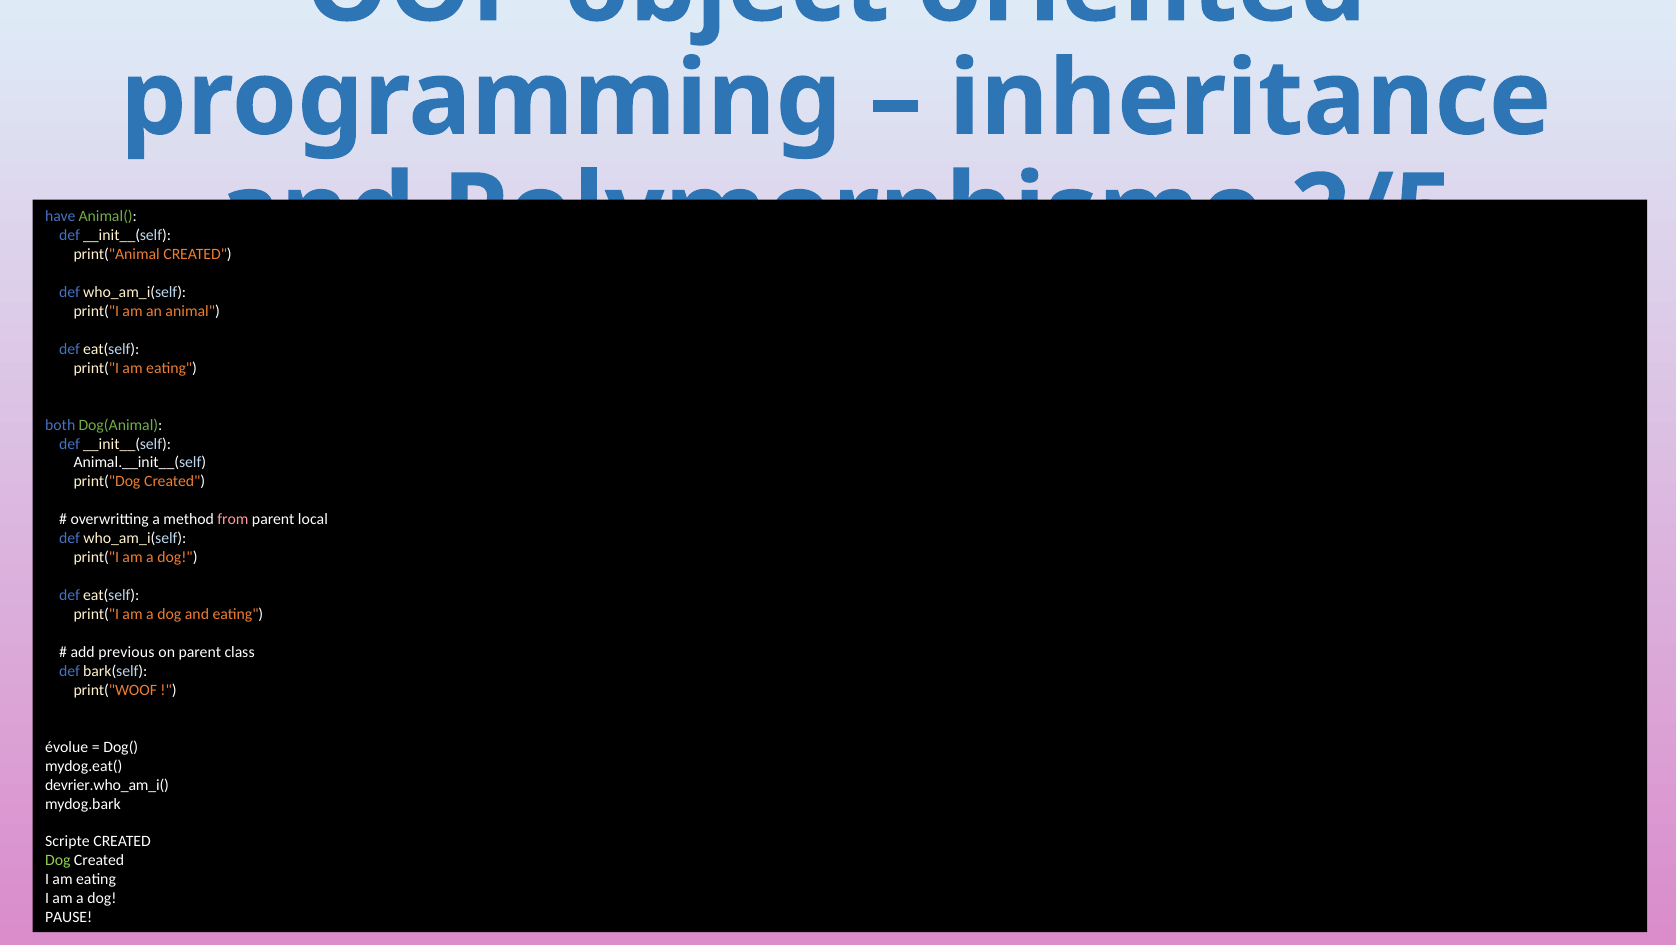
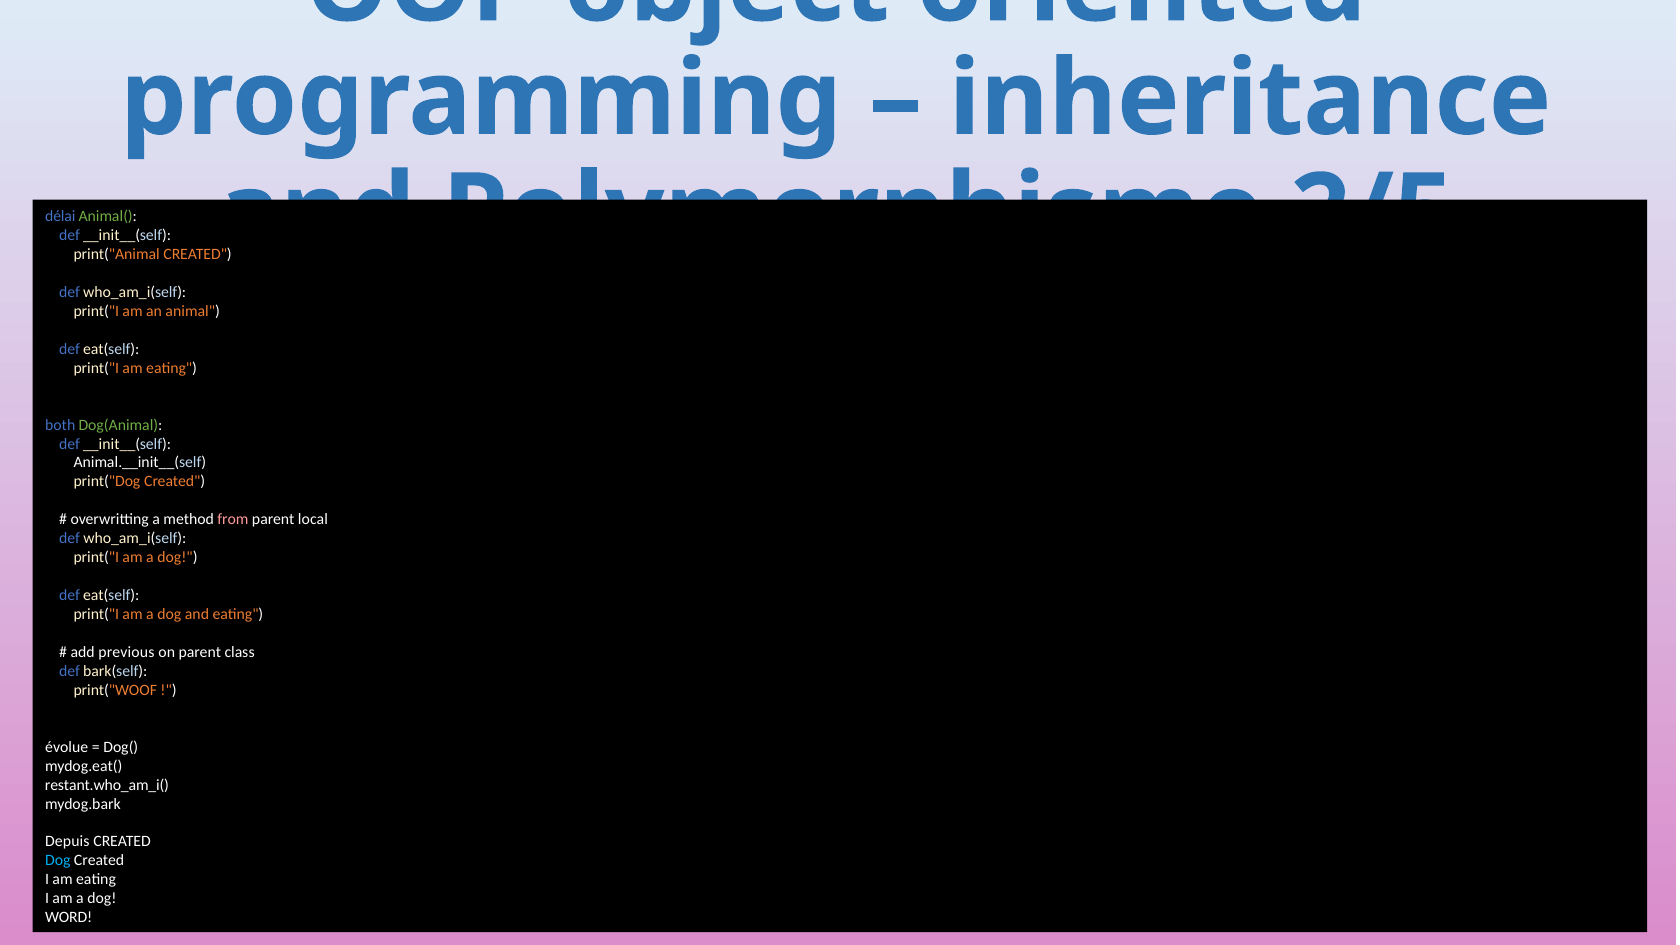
have: have -> délai
devrier.who_am_i(: devrier.who_am_i( -> restant.who_am_i(
Scripte: Scripte -> Depuis
Dog at (58, 861) colour: light green -> light blue
PAUSE: PAUSE -> WORD
